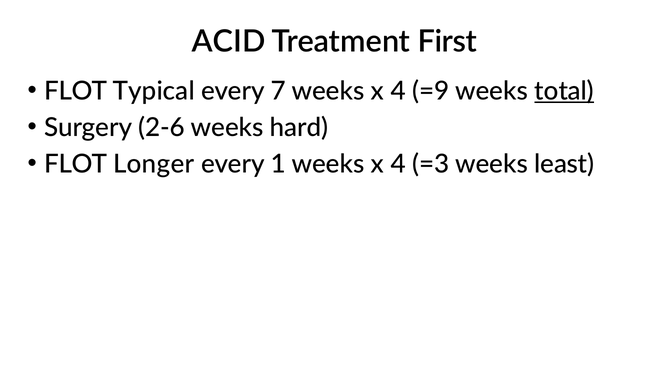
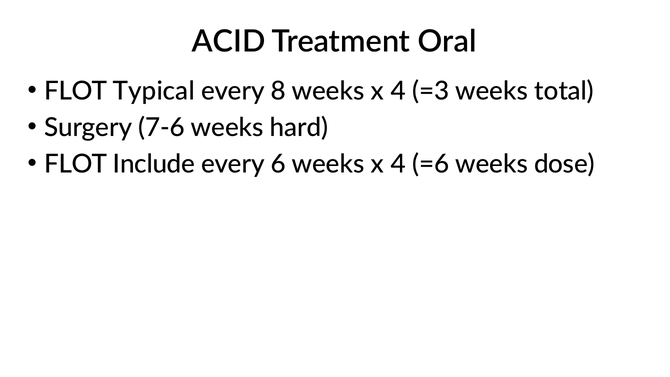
First: First -> Oral
7: 7 -> 8
=9: =9 -> =3
total underline: present -> none
2-6: 2-6 -> 7-6
Longer: Longer -> Include
1: 1 -> 6
=3: =3 -> =6
least: least -> dose
